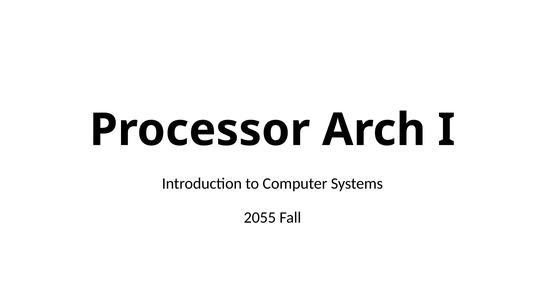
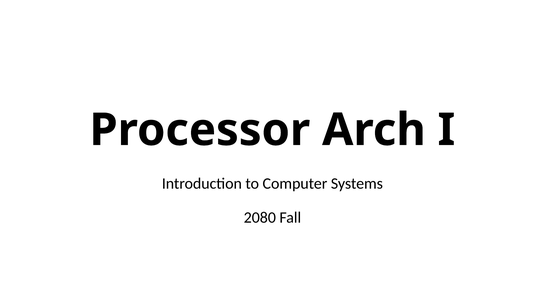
2055: 2055 -> 2080
